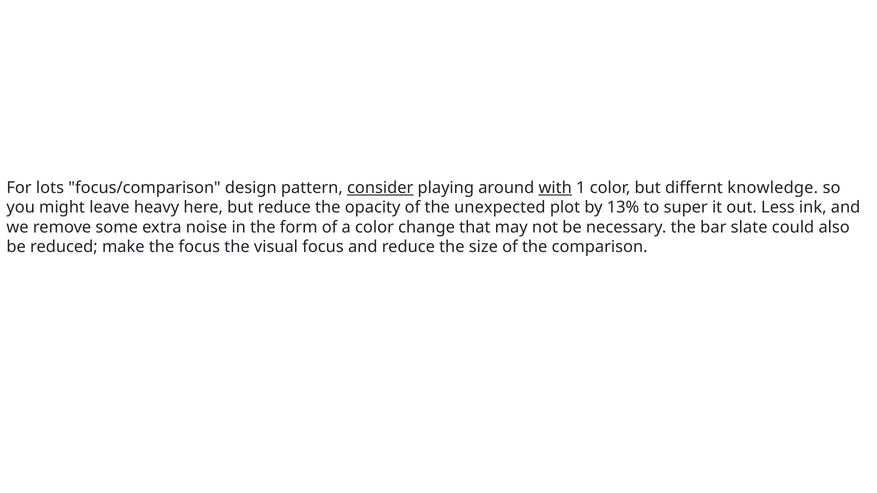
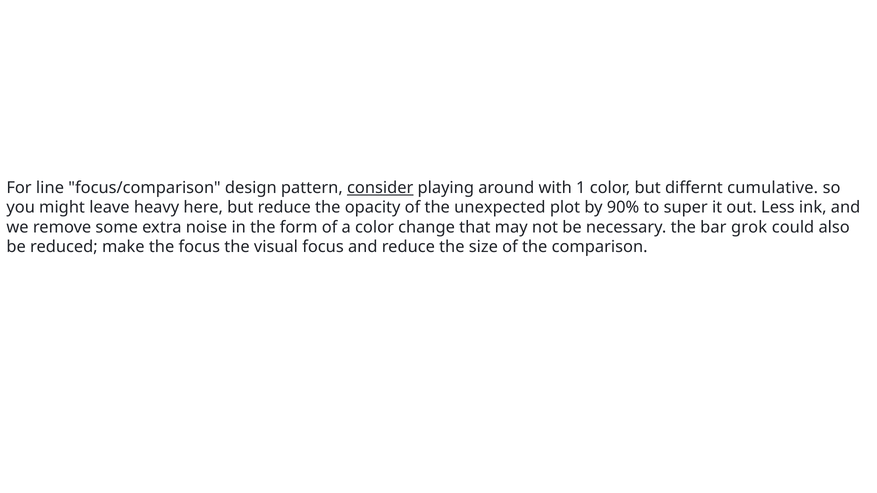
lots: lots -> line
with underline: present -> none
knowledge: knowledge -> cumulative
13%: 13% -> 90%
slate: slate -> grok
